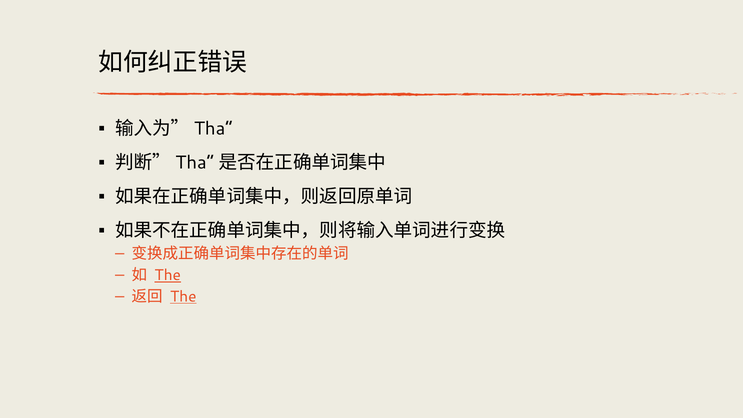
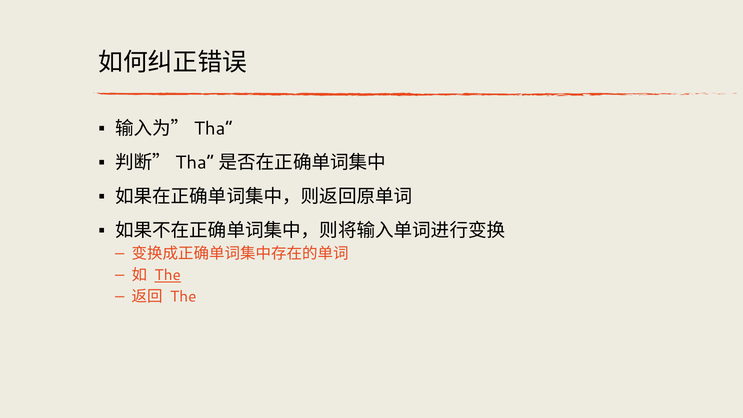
The at (183, 297) underline: present -> none
